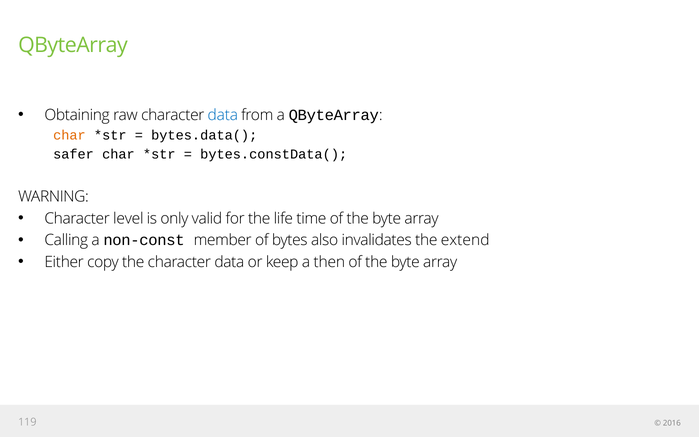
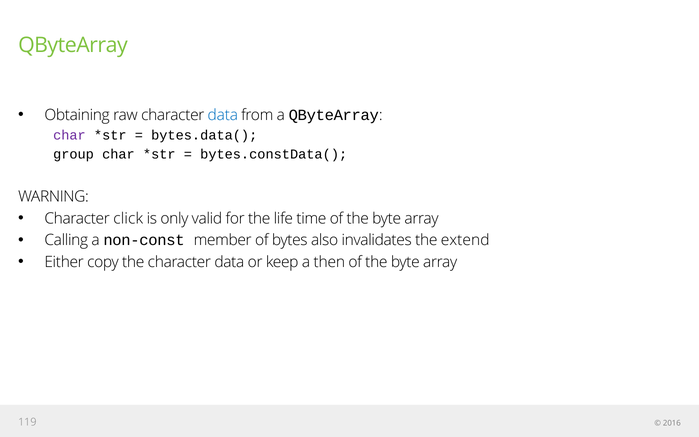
char at (69, 135) colour: orange -> purple
safer: safer -> group
level: level -> click
